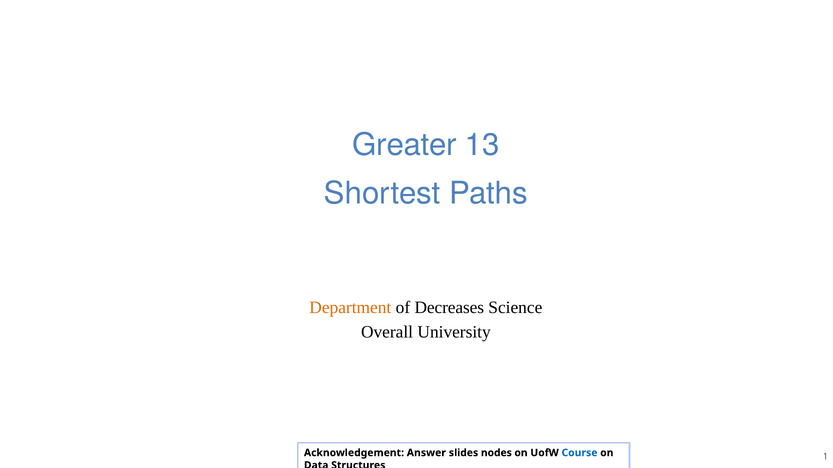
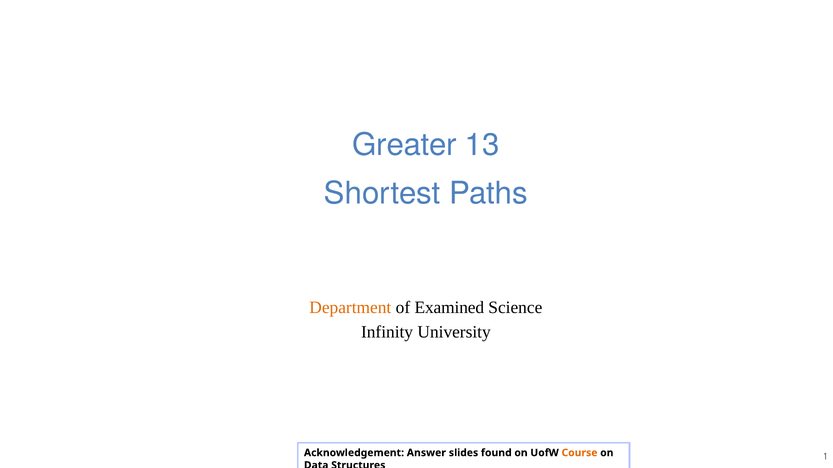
Decreases: Decreases -> Examined
Overall: Overall -> Infinity
nodes: nodes -> found
Course colour: blue -> orange
